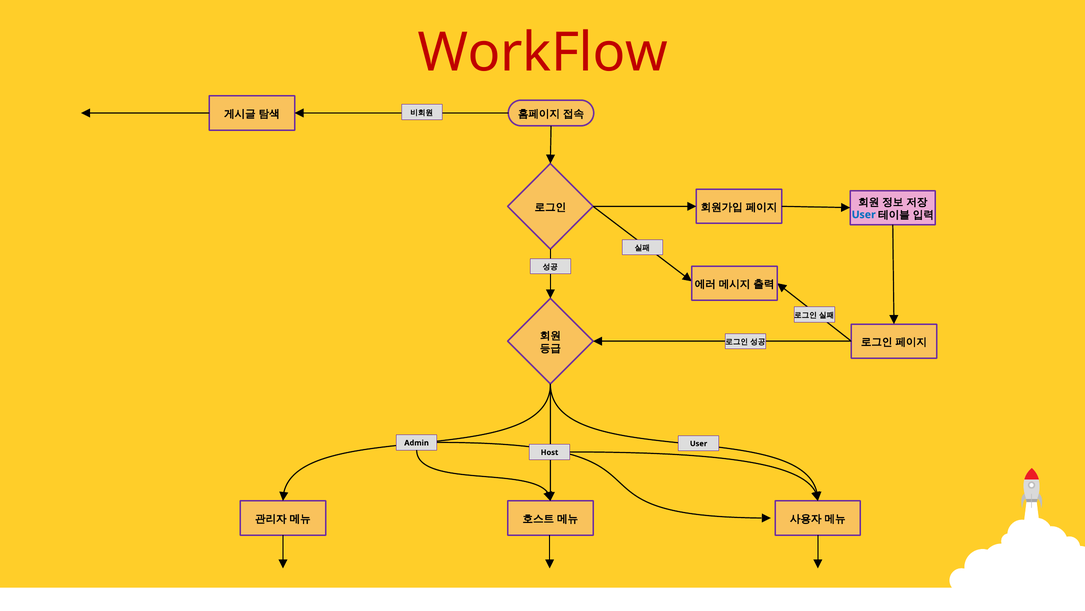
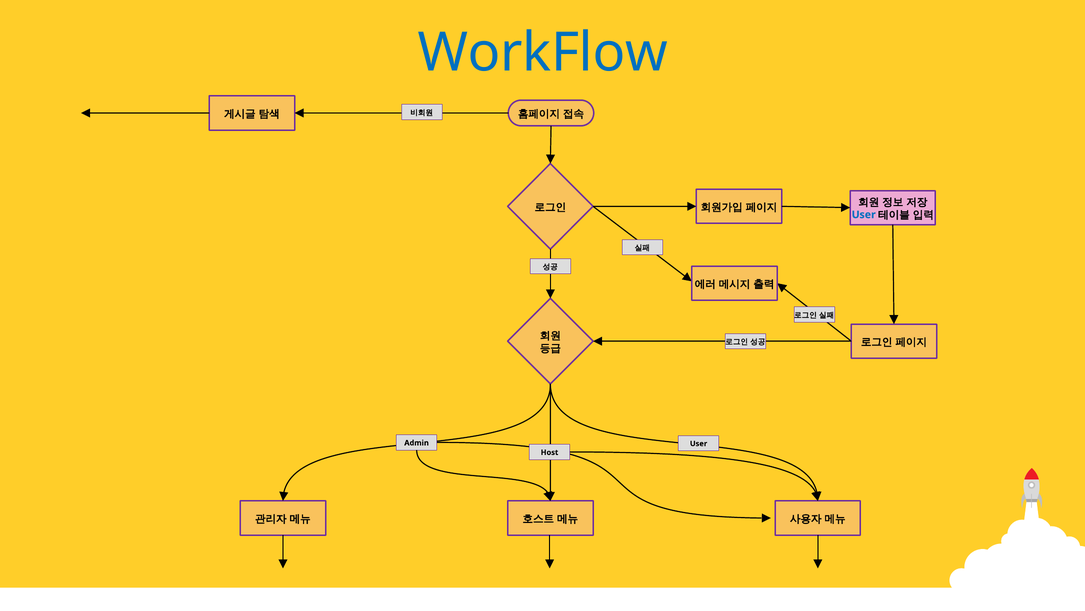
WorkFlow colour: red -> blue
